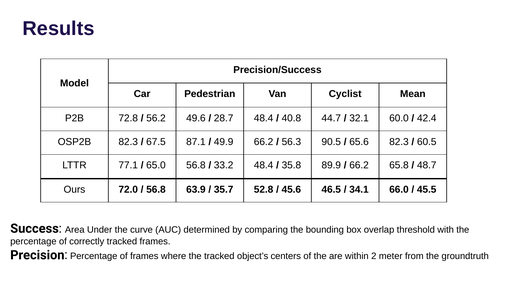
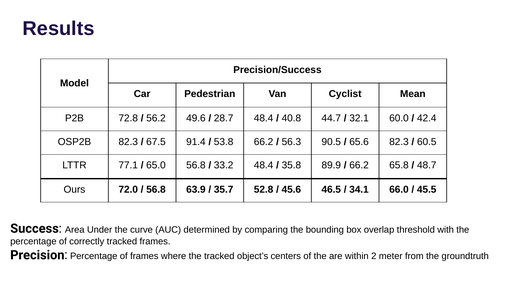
87.1: 87.1 -> 91.4
49.9: 49.9 -> 53.8
